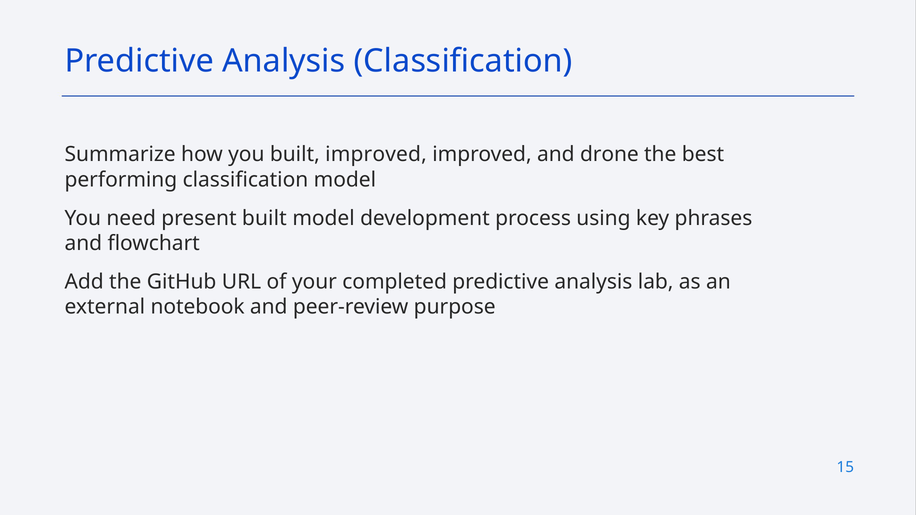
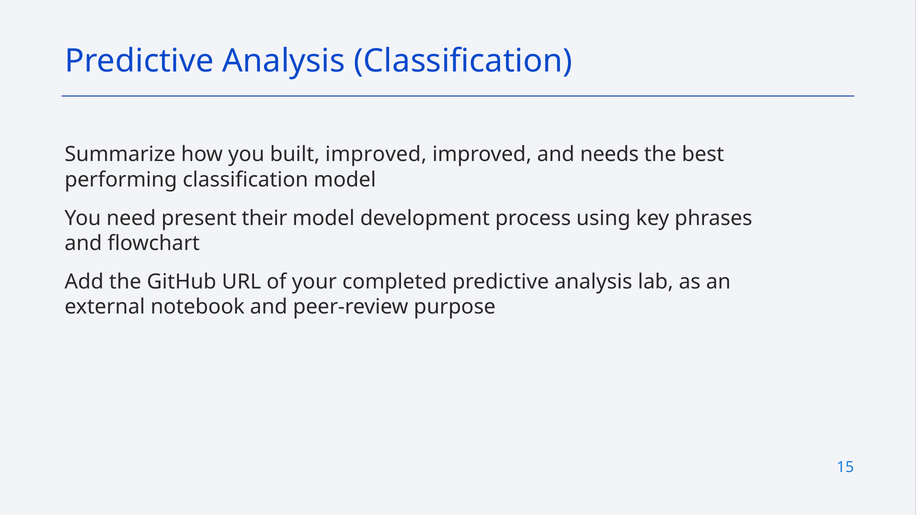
drone: drone -> needs
present built: built -> their
